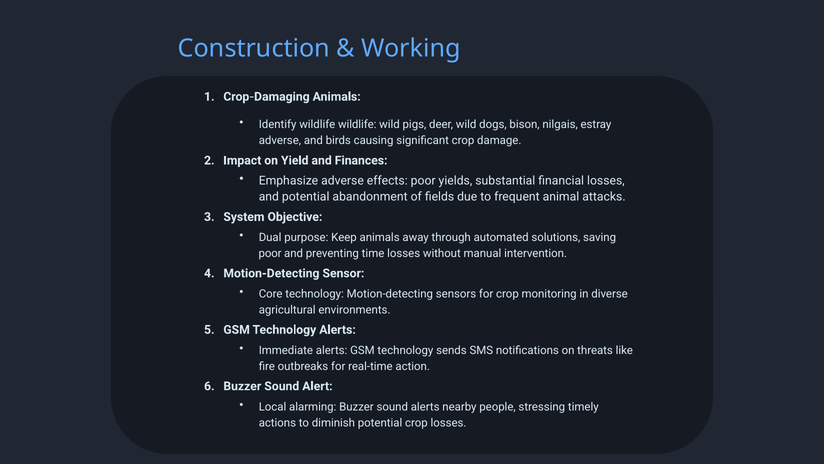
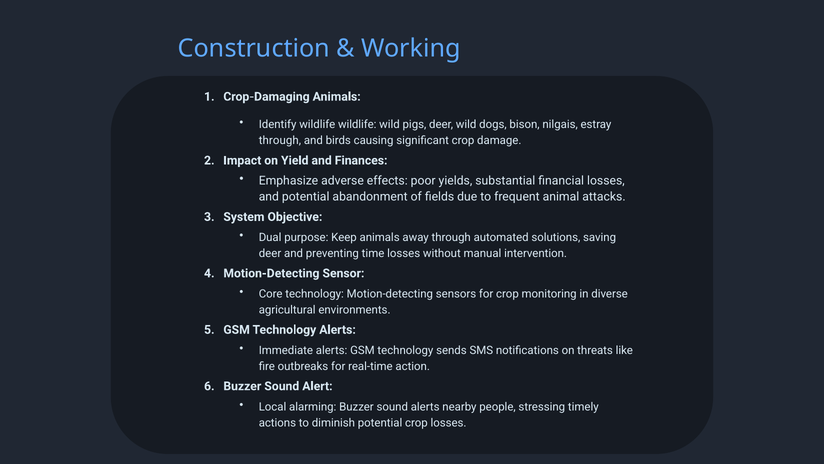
adverse at (280, 140): adverse -> through
poor at (270, 253): poor -> deer
